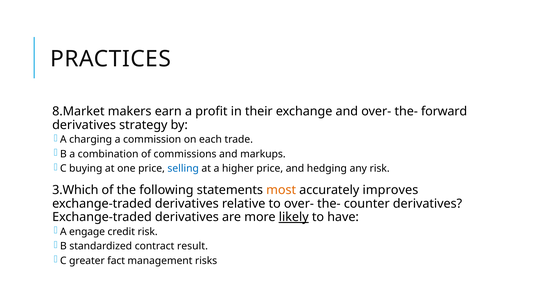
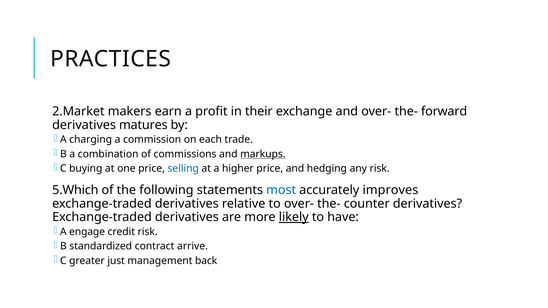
8.Market: 8.Market -> 2.Market
strategy: strategy -> matures
markups underline: none -> present
3.Which: 3.Which -> 5.Which
most colour: orange -> blue
result: result -> arrive
fact: fact -> just
risks: risks -> back
